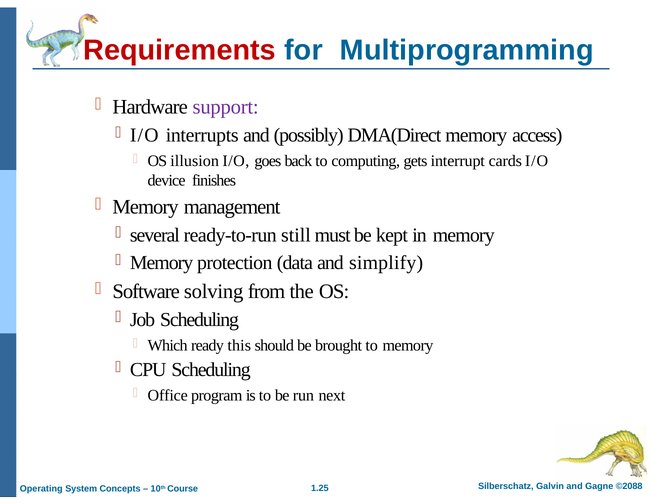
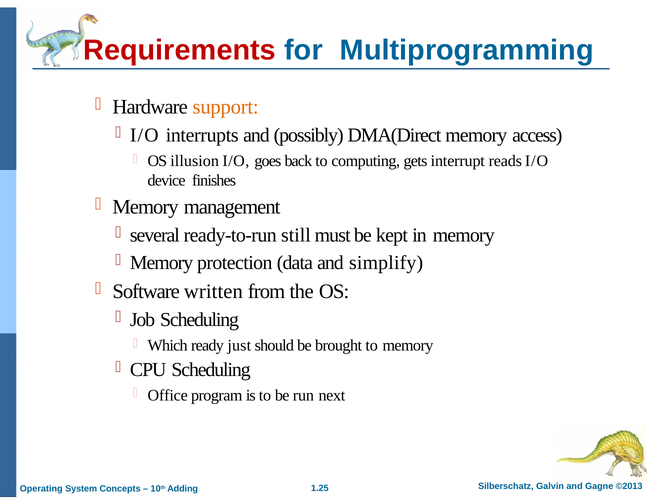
support colour: purple -> orange
cards: cards -> reads
solving: solving -> written
this: this -> just
©2088: ©2088 -> ©2013
Course: Course -> Adding
